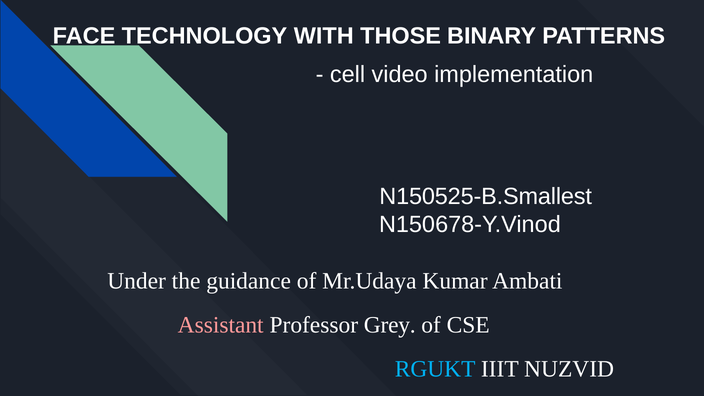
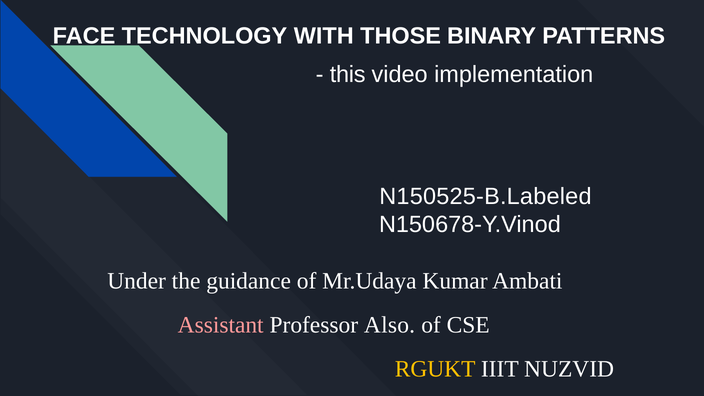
cell: cell -> this
N150525-B.Smallest: N150525-B.Smallest -> N150525-B.Labeled
Grey: Grey -> Also
RGUKT colour: light blue -> yellow
